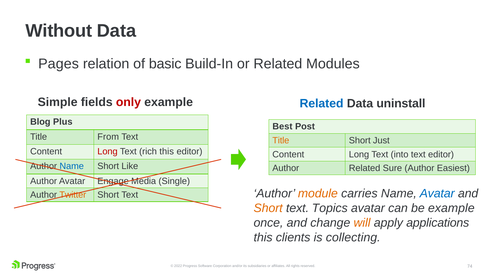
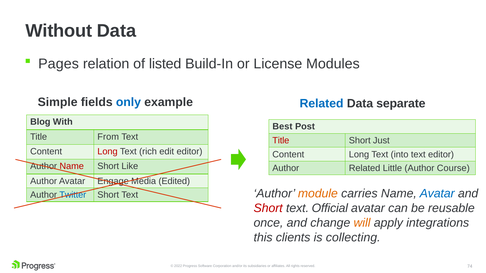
basic: basic -> listed
or Related: Related -> License
only colour: red -> blue
uninstall: uninstall -> separate
Plus: Plus -> With
Title at (281, 141) colour: orange -> red
rich this: this -> edit
Name at (72, 167) colour: blue -> red
Sure: Sure -> Little
Easiest: Easiest -> Course
Single: Single -> Edited
Twitter colour: orange -> blue
Short at (268, 209) colour: orange -> red
Topics: Topics -> Official
be example: example -> reusable
applications: applications -> integrations
